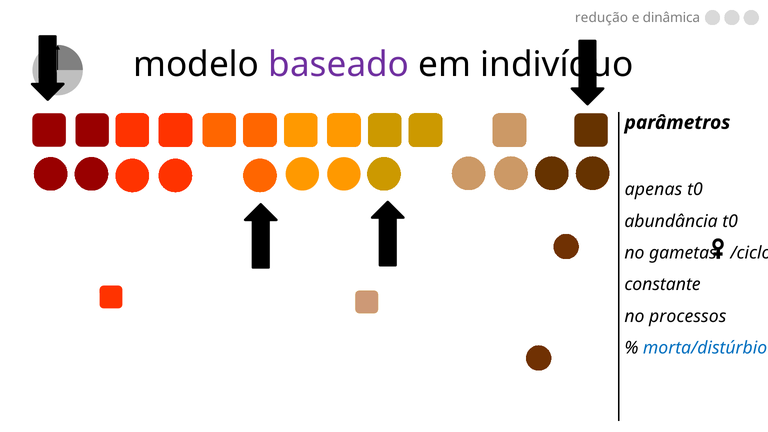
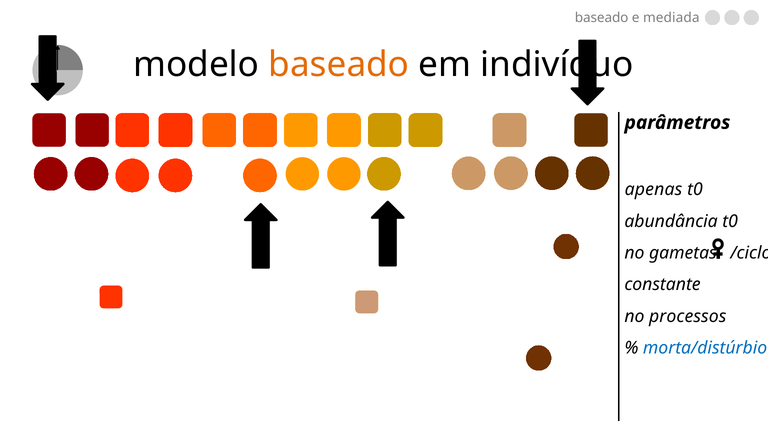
redução at (602, 18): redução -> baseado
dinâmica: dinâmica -> mediada
baseado at (339, 65) colour: purple -> orange
